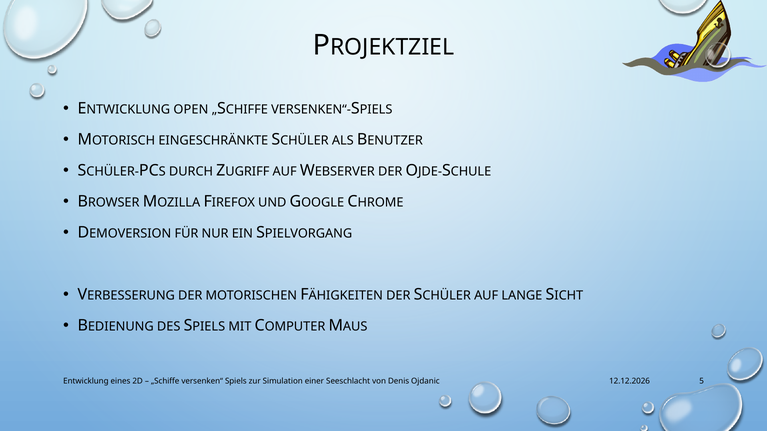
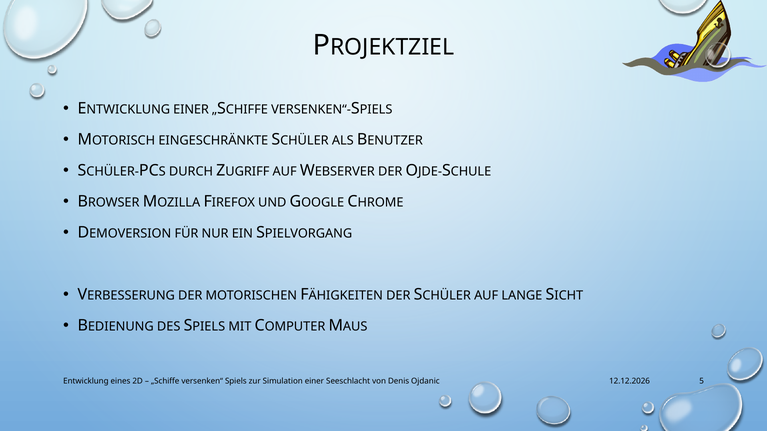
OPEN at (191, 110): OPEN -> EINER
